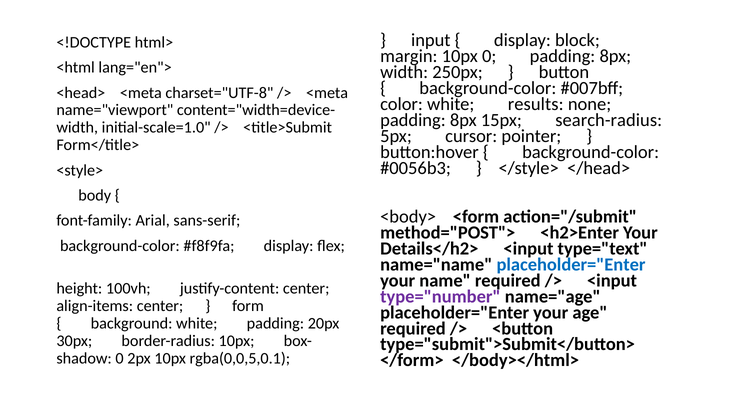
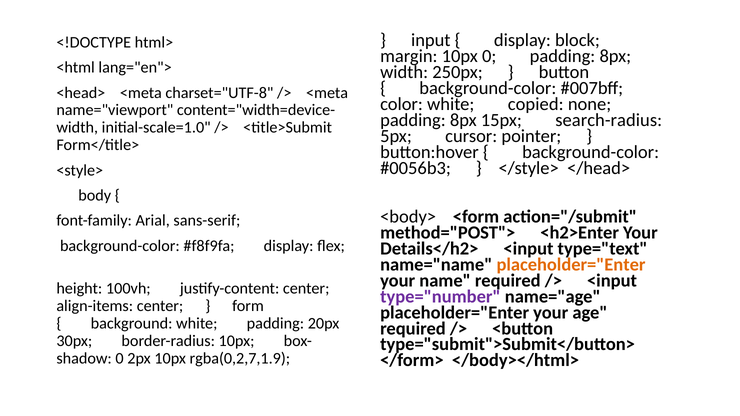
results: results -> copied
placeholder="Enter at (571, 265) colour: blue -> orange
rgba(0,0,5,0.1: rgba(0,0,5,0.1 -> rgba(0,2,7,1.9
